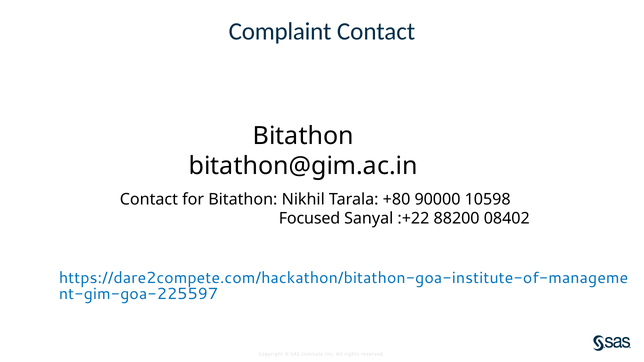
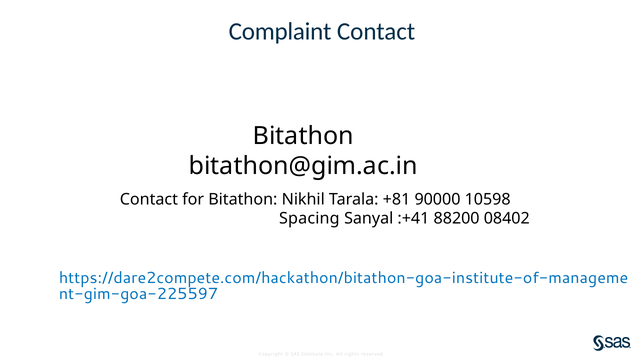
+80: +80 -> +81
Focused: Focused -> Spacing
:+22: :+22 -> :+41
